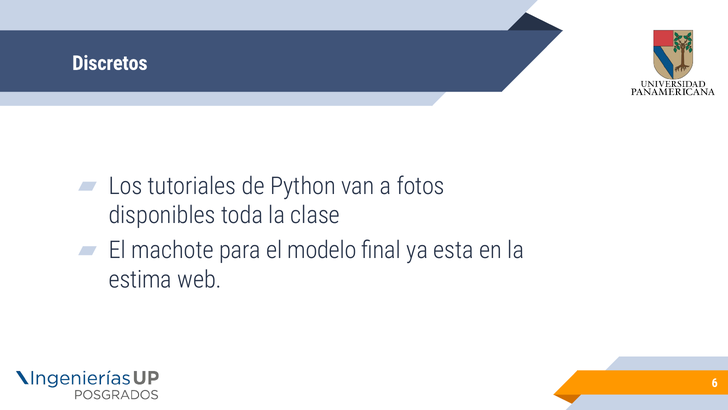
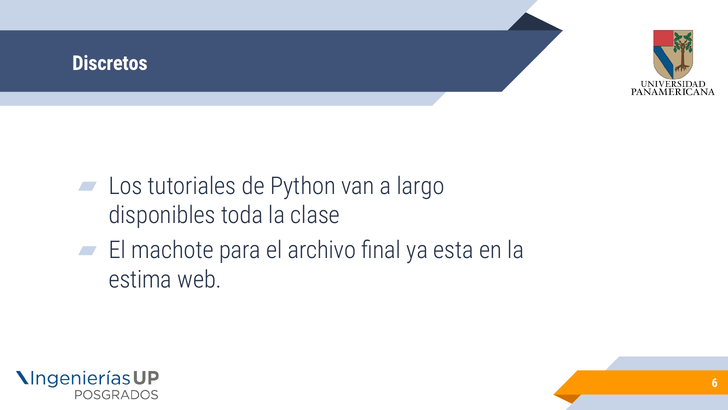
fotos: fotos -> largo
modelo: modelo -> archivo
